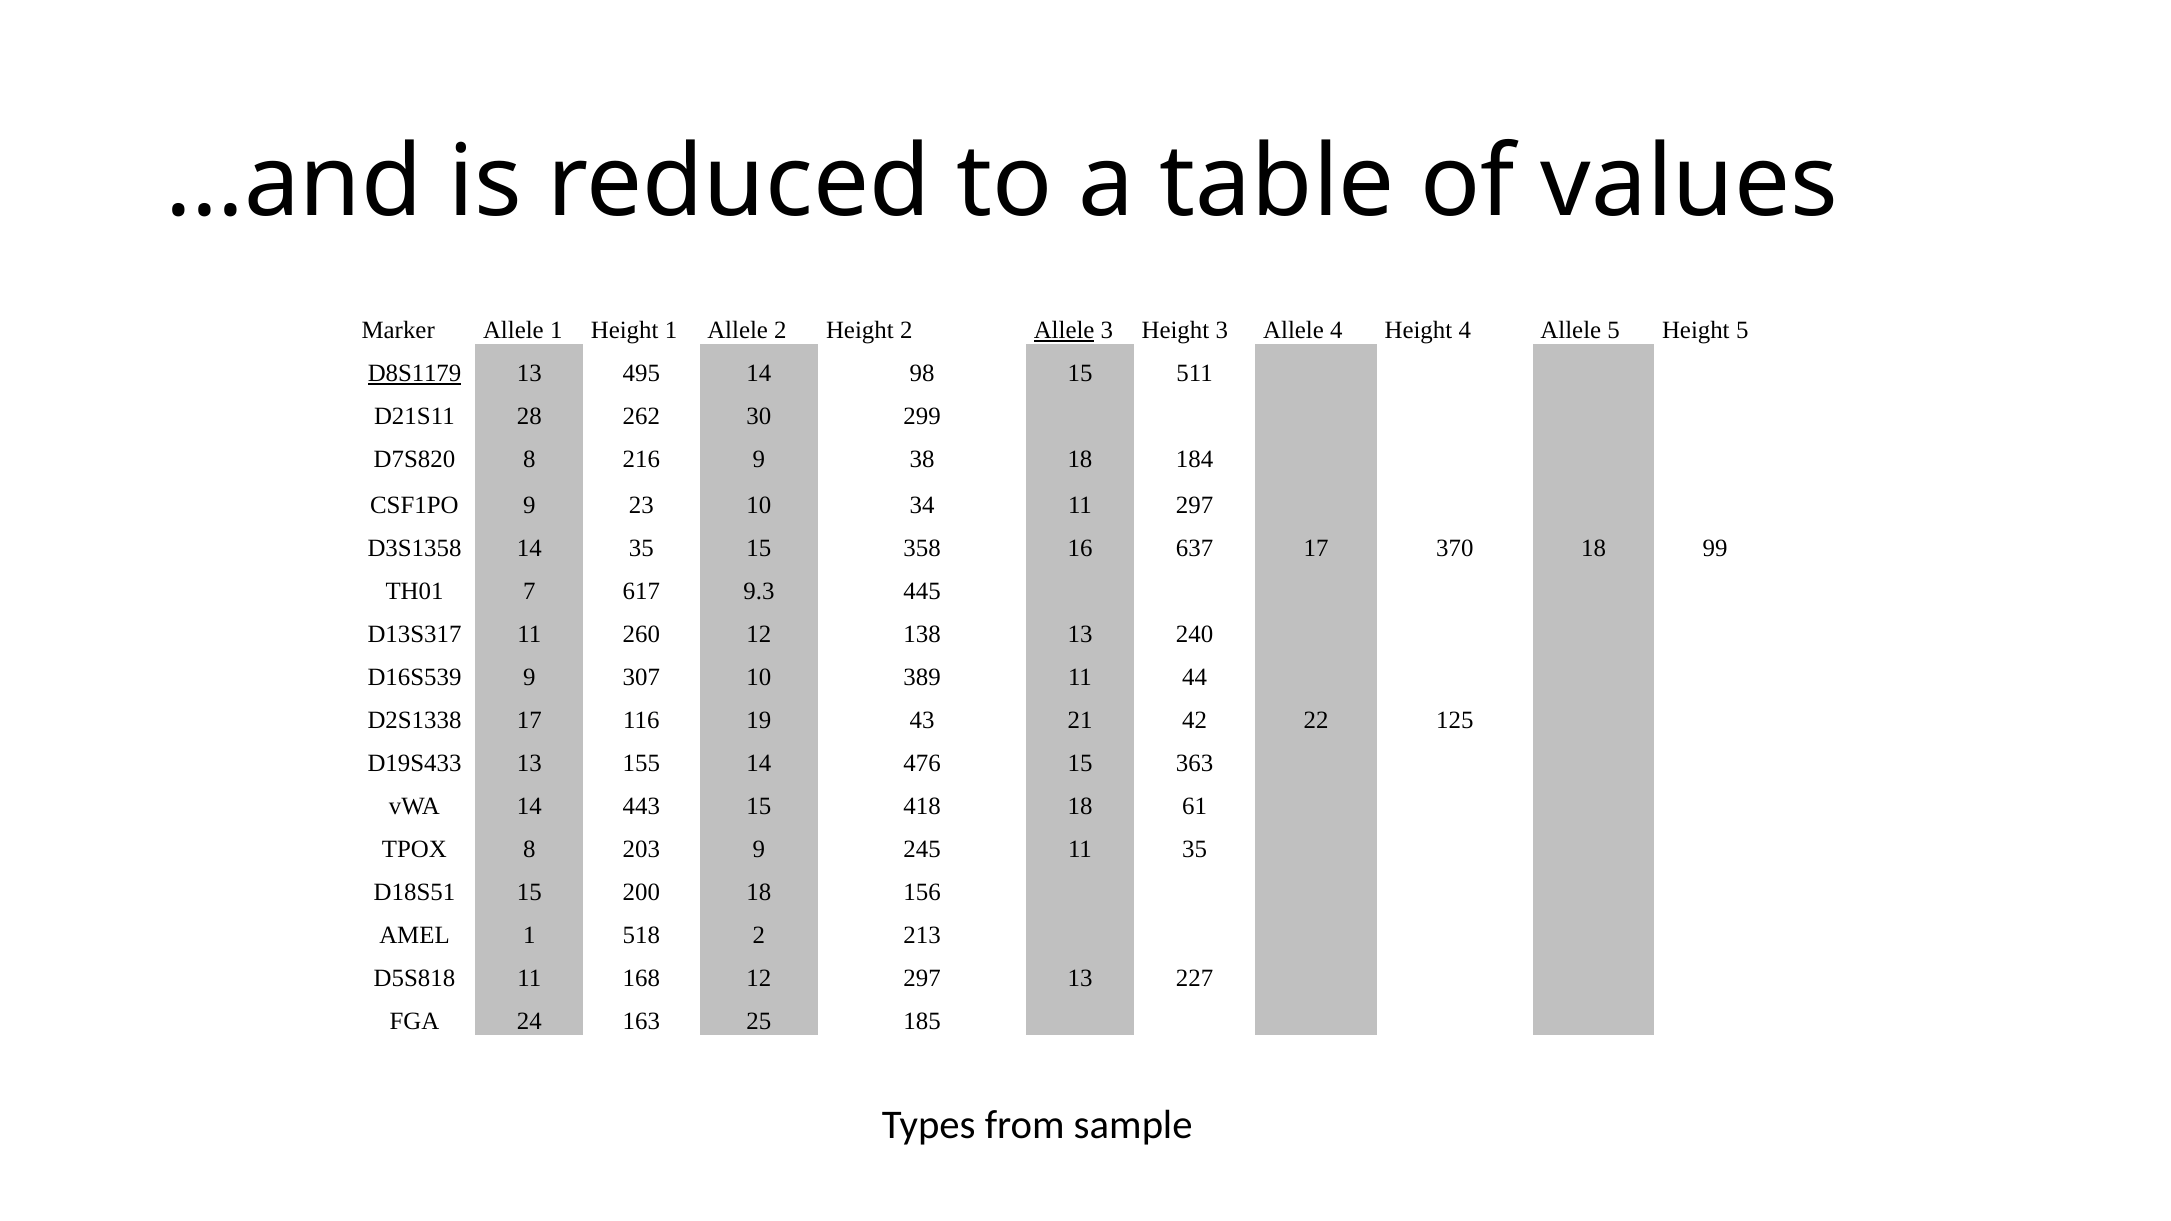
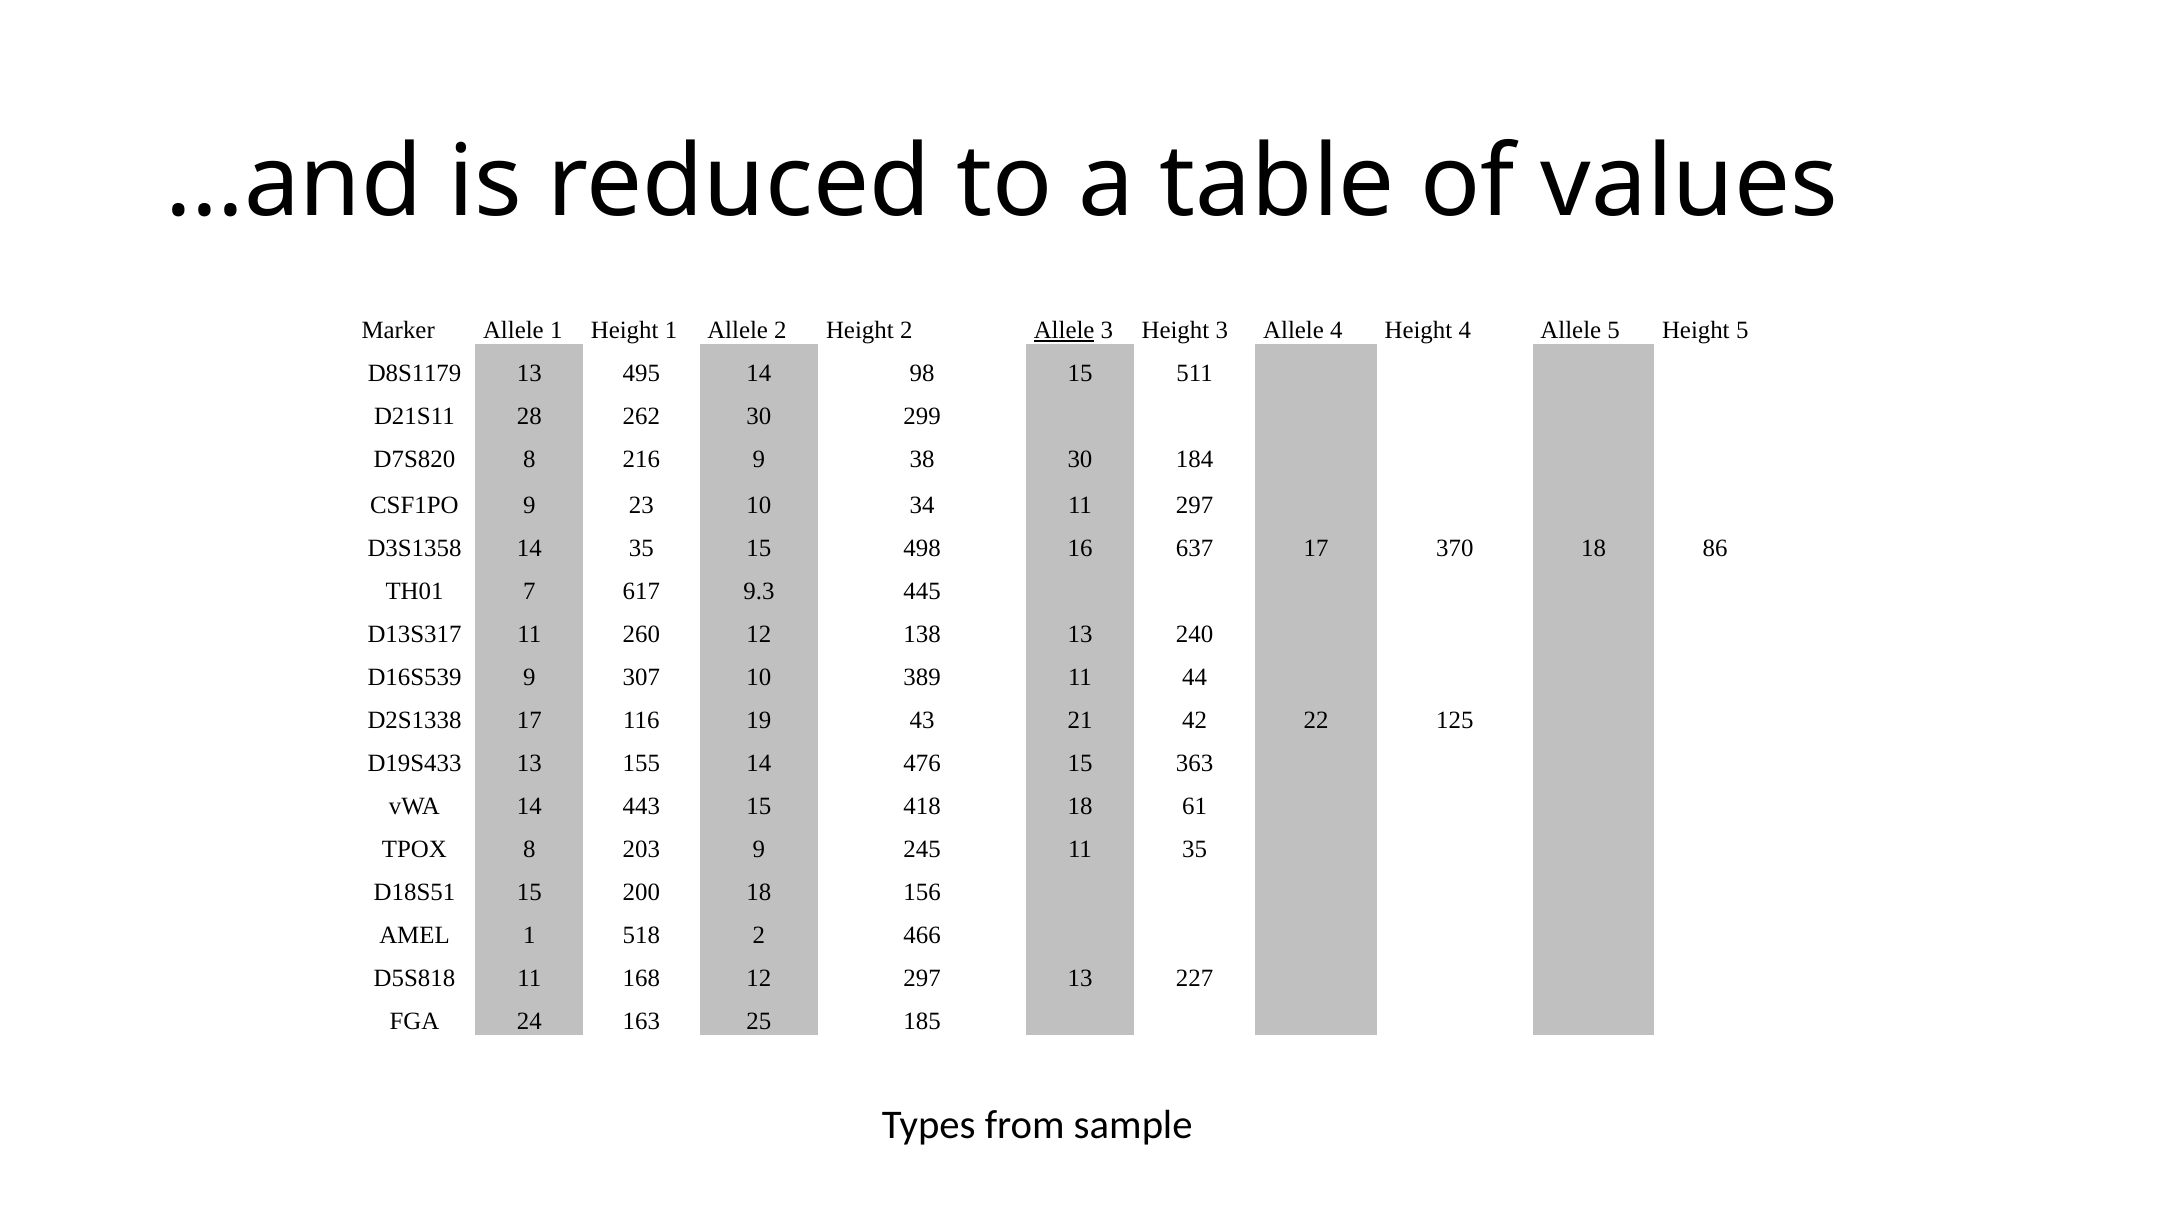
D8S1179 underline: present -> none
38 18: 18 -> 30
358: 358 -> 498
99: 99 -> 86
213: 213 -> 466
